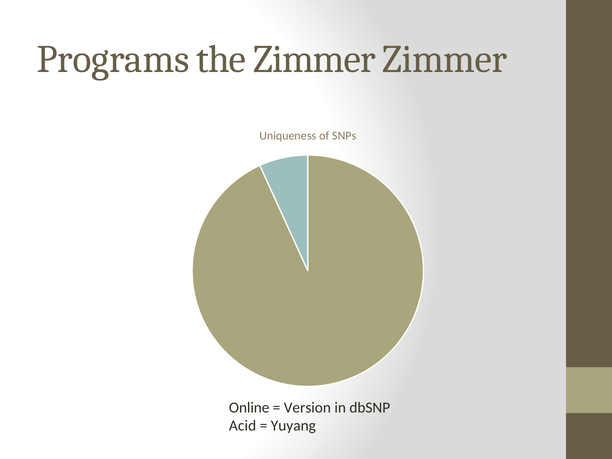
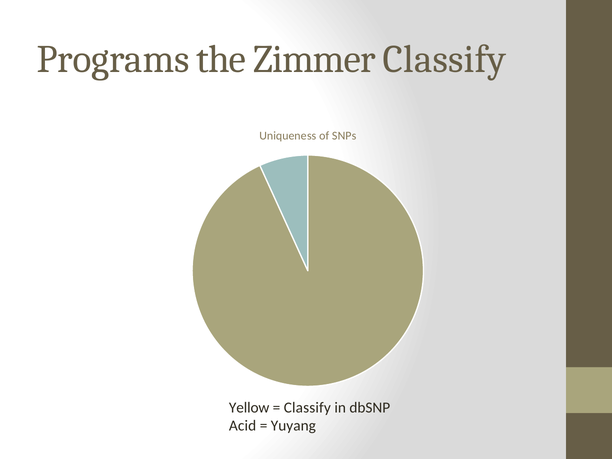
Zimmer Zimmer: Zimmer -> Classify
Online: Online -> Yellow
Version at (307, 408): Version -> Classify
